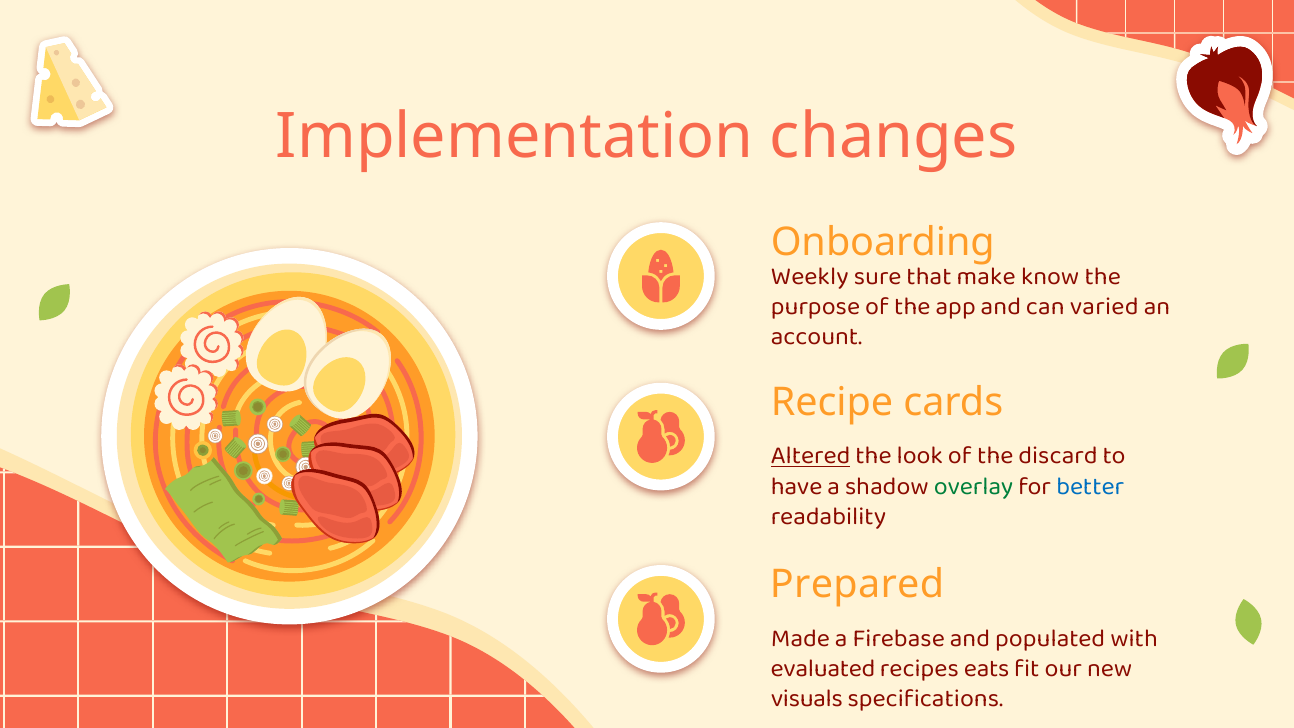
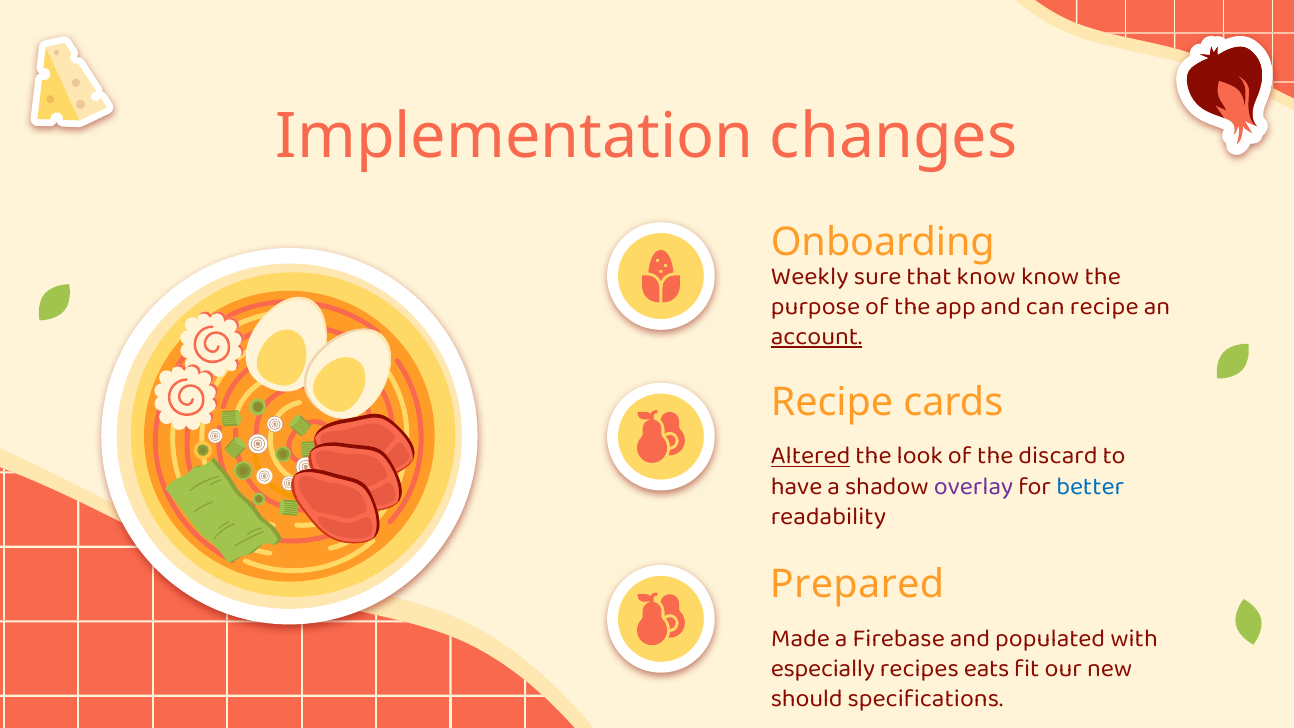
that make: make -> know
can varied: varied -> recipe
account underline: none -> present
overlay colour: green -> purple
evaluated: evaluated -> especially
visuals: visuals -> should
